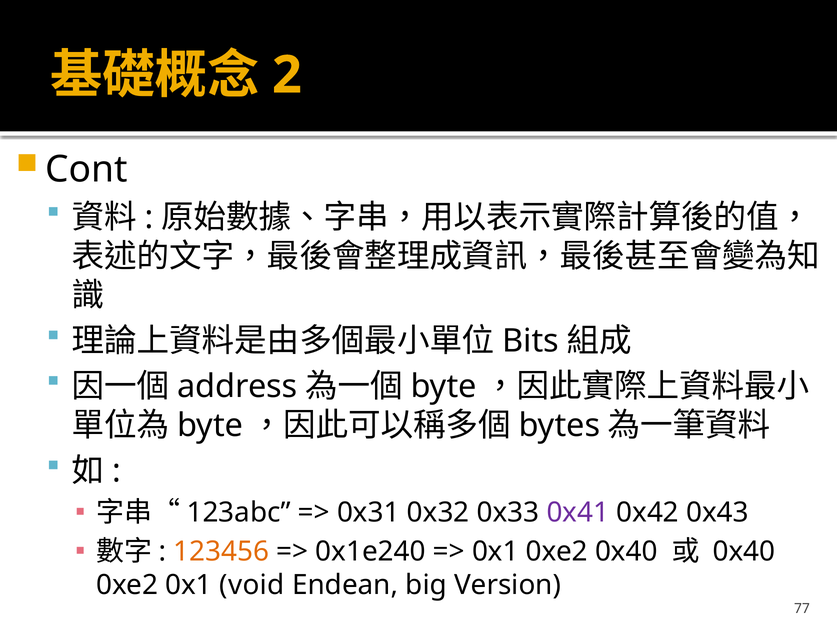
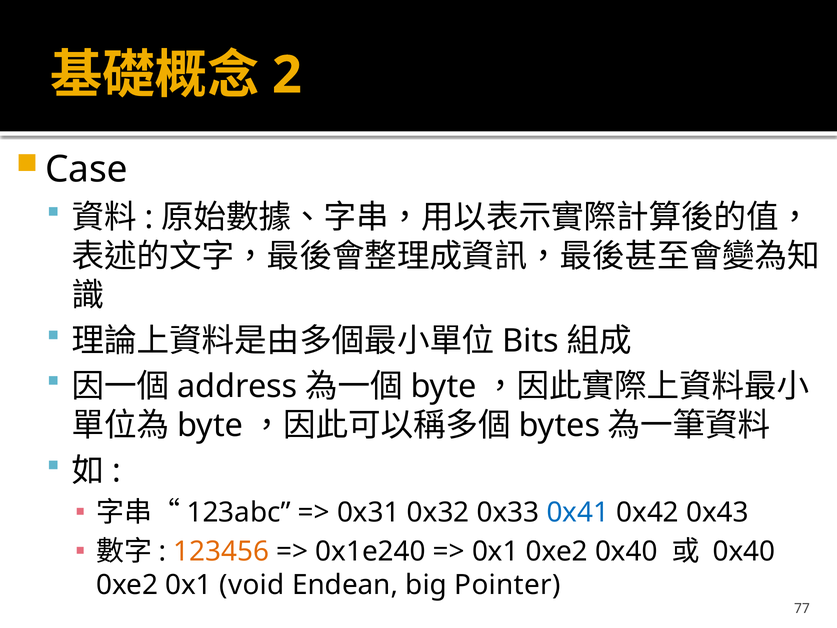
Cont: Cont -> Case
0x41 colour: purple -> blue
Version: Version -> Pointer
